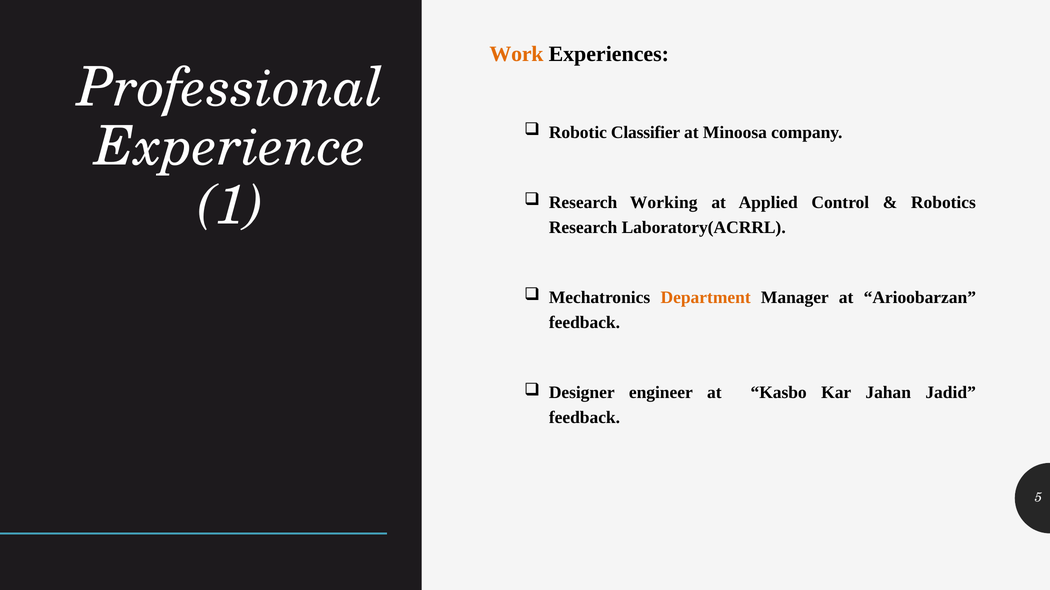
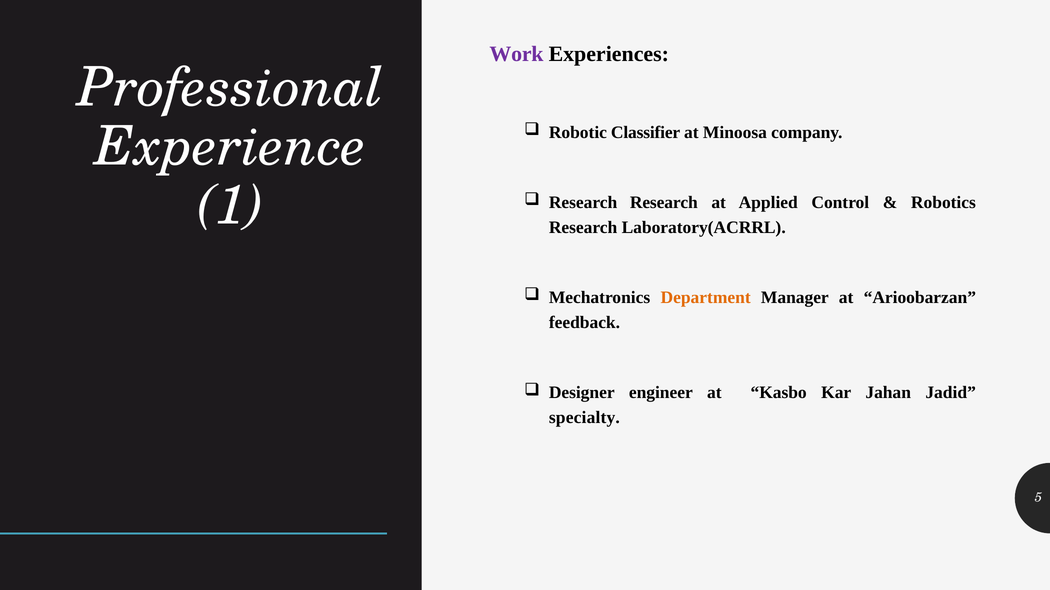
Work colour: orange -> purple
Research Working: Working -> Research
feedback at (584, 418): feedback -> specialty
